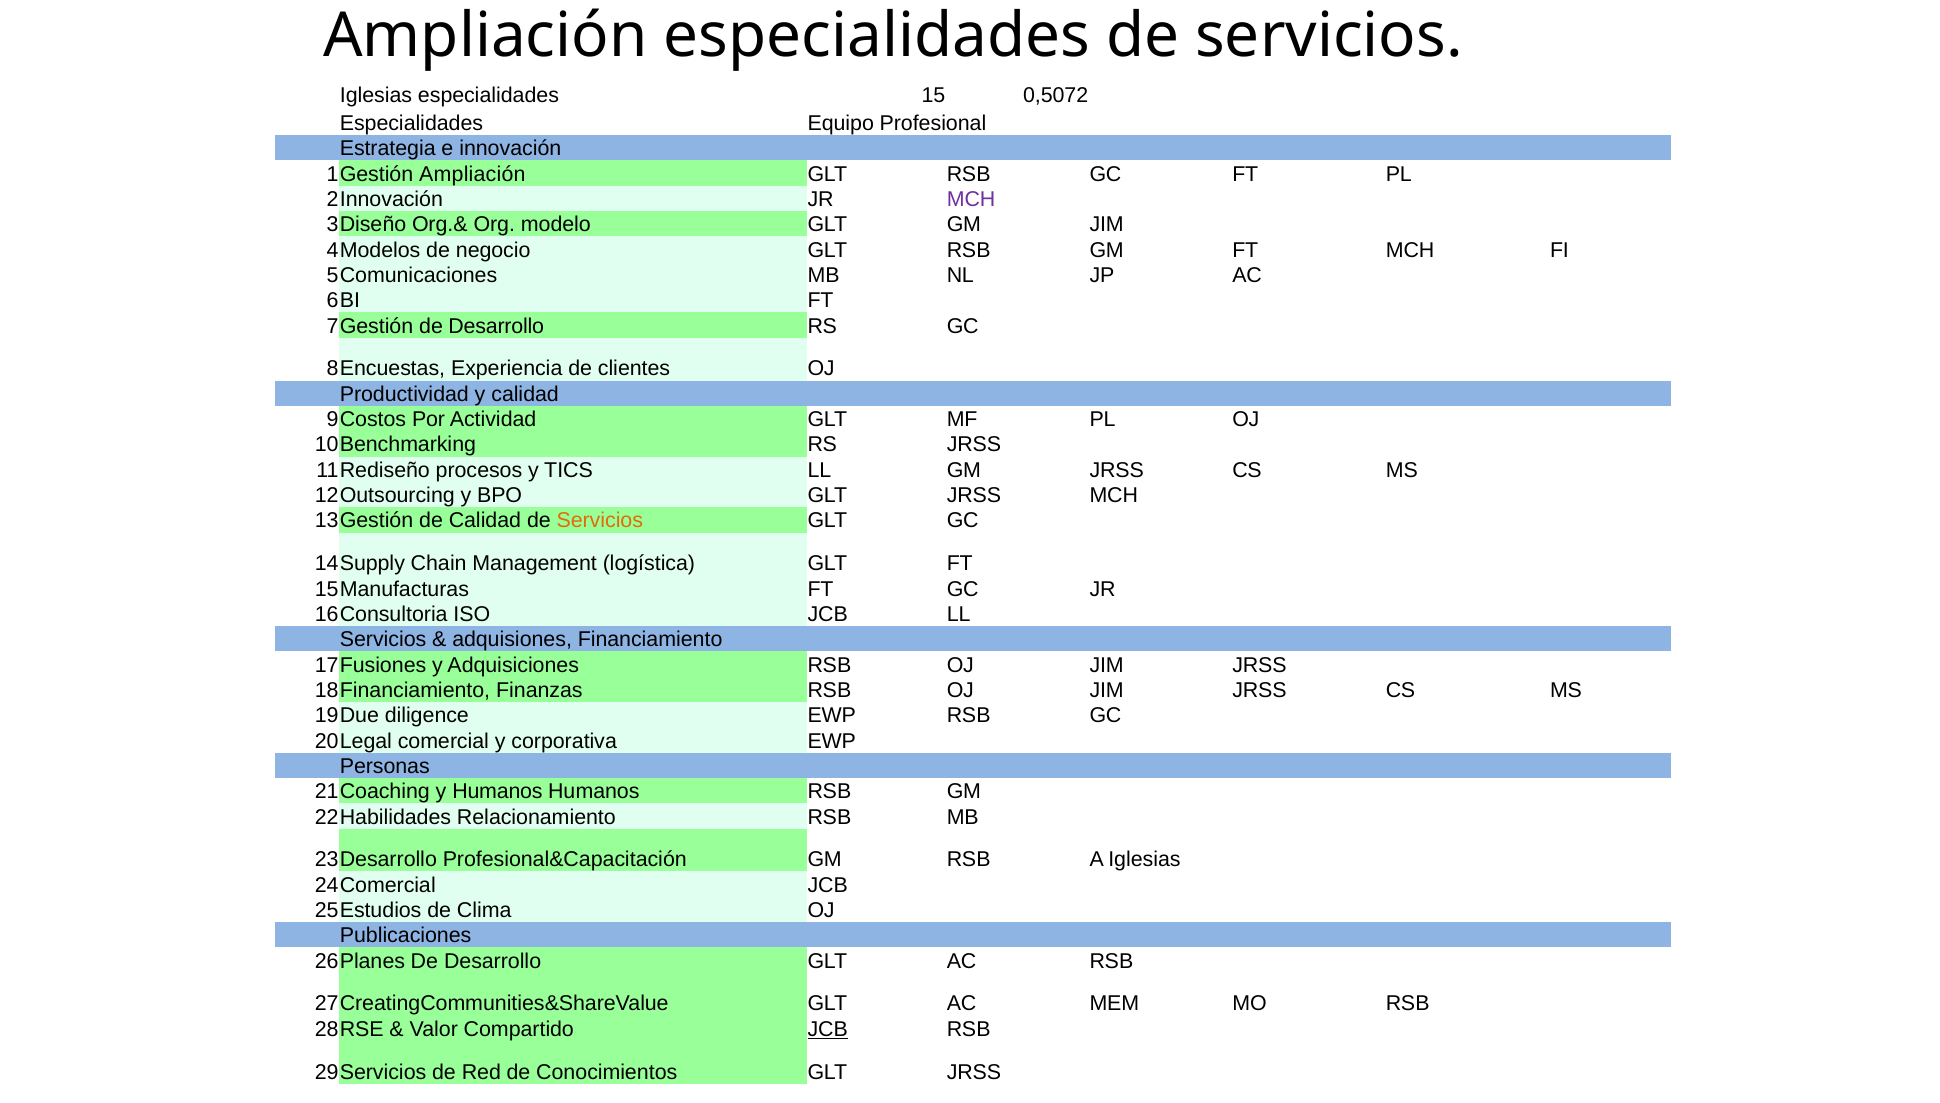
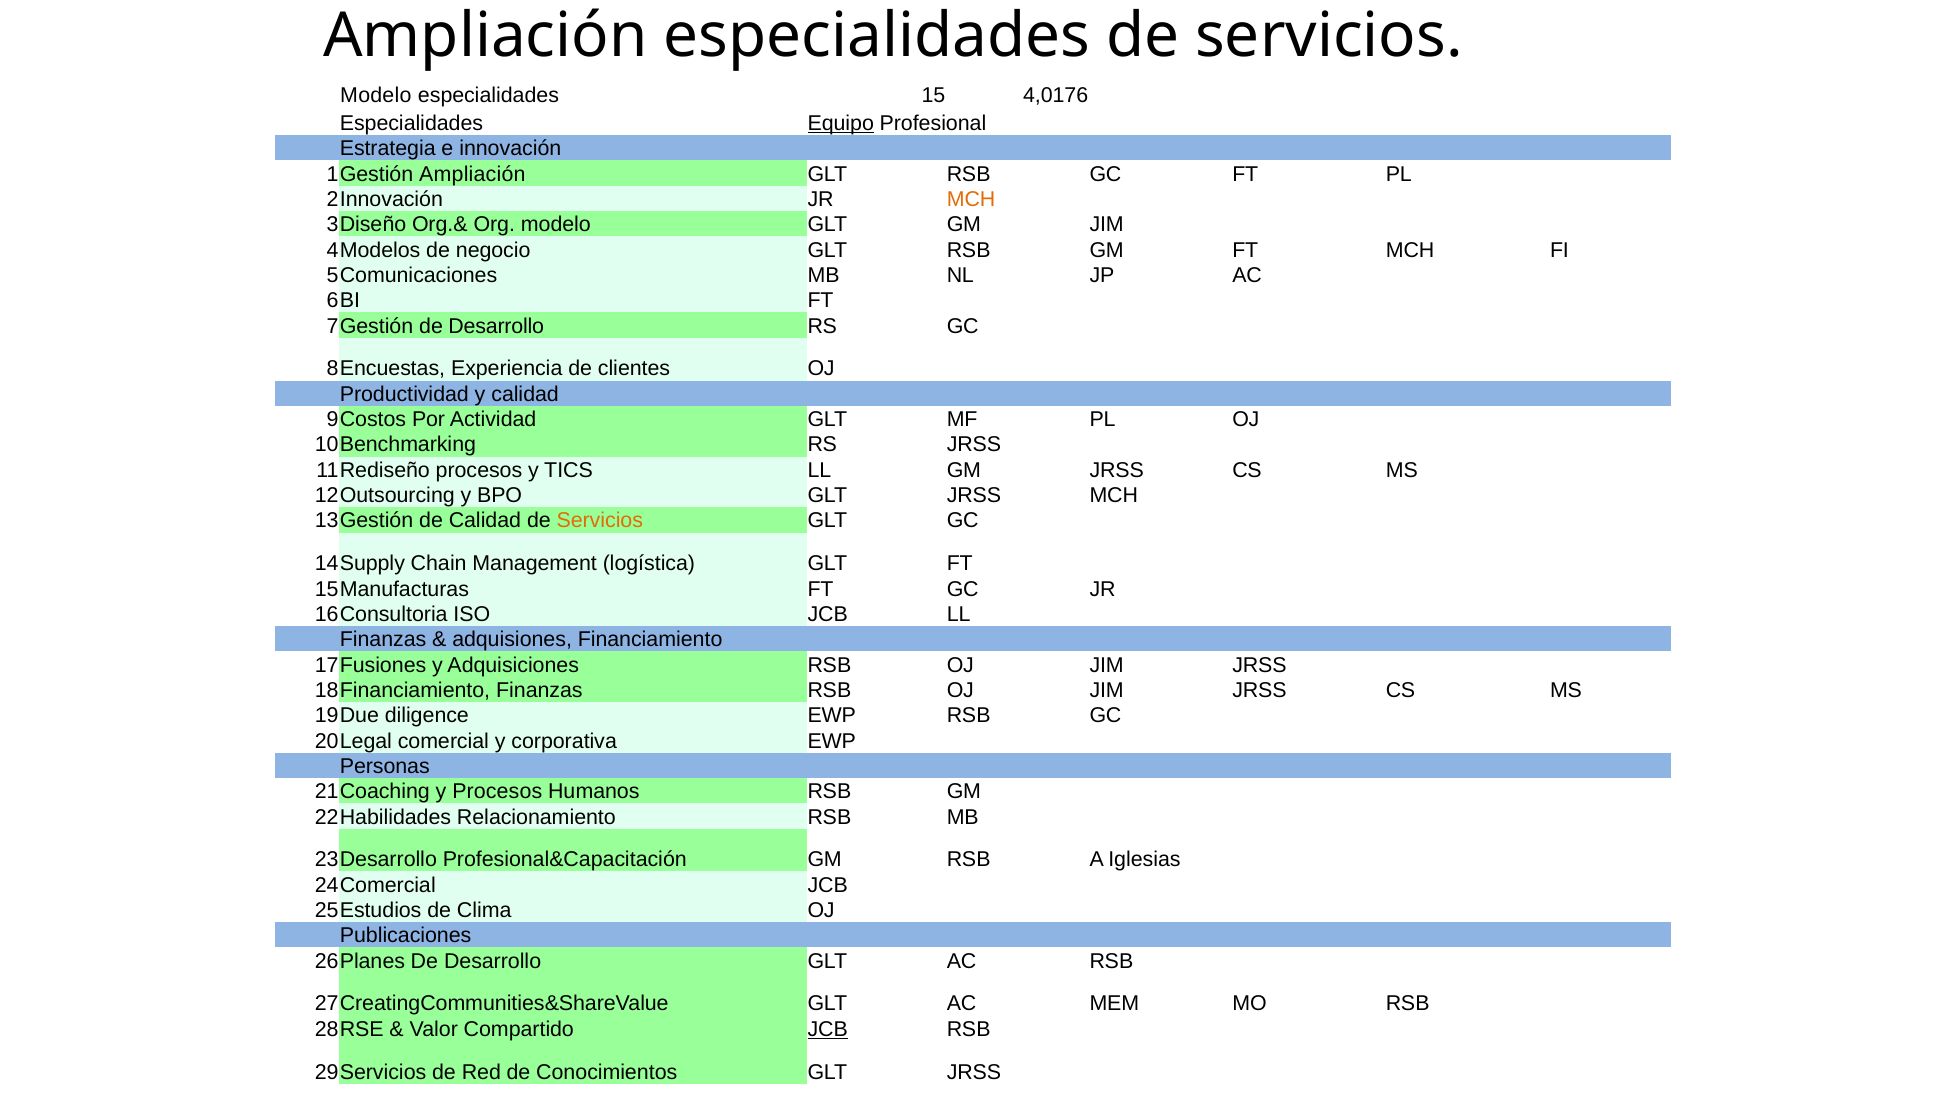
Iglesias at (376, 95): Iglesias -> Modelo
0,5072: 0,5072 -> 4,0176
Equipo underline: none -> present
MCH at (971, 199) colour: purple -> orange
Servicios at (383, 640): Servicios -> Finanzas
y Humanos: Humanos -> Procesos
